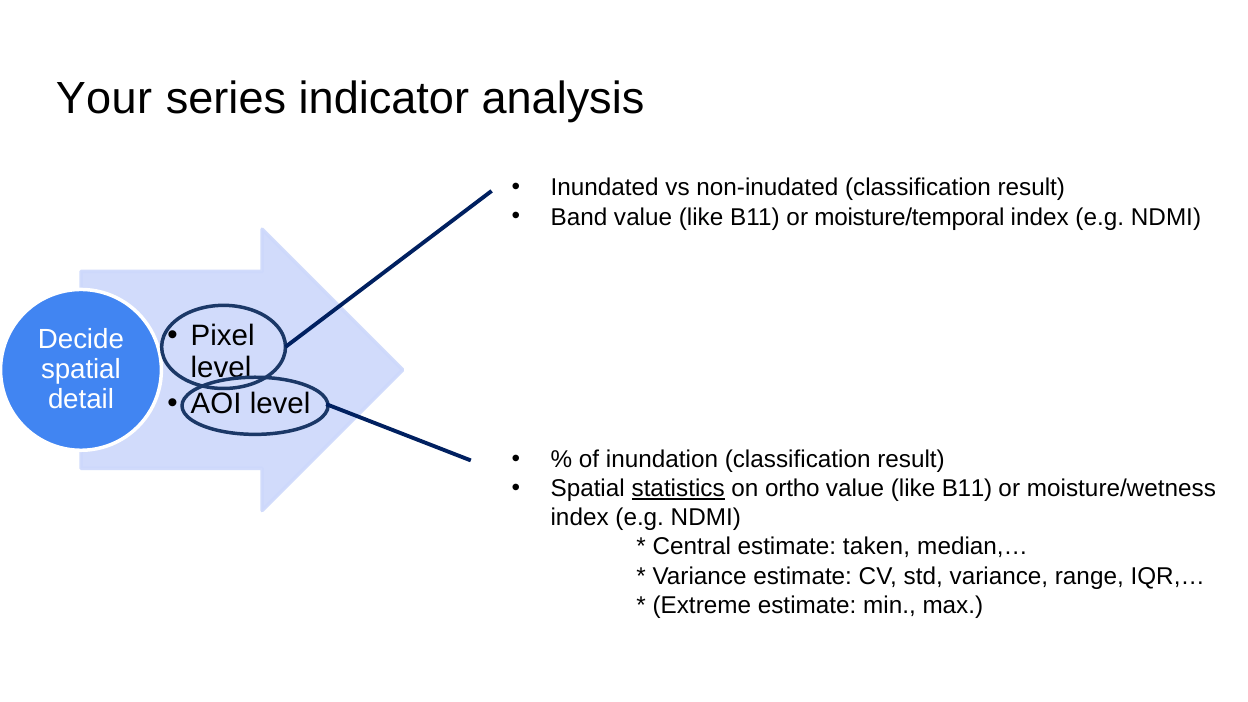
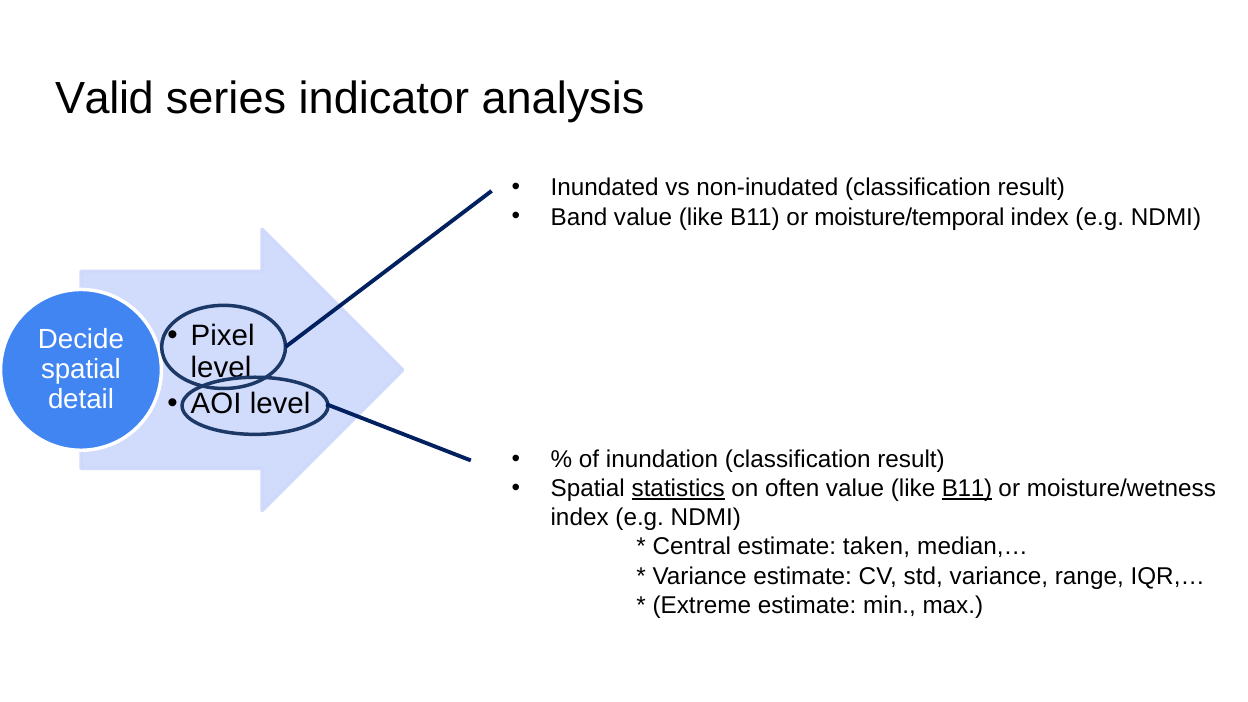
Your: Your -> Valid
ortho: ortho -> often
B11 at (967, 489) underline: none -> present
